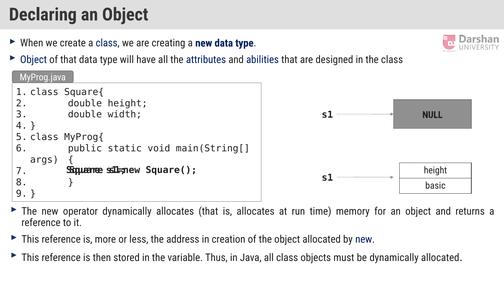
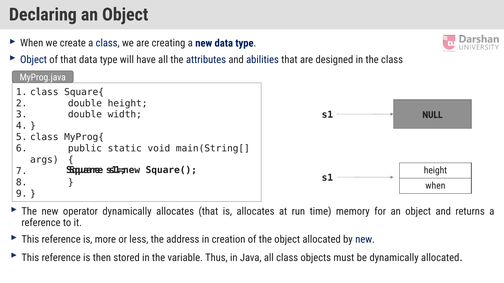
basic at (435, 186): basic -> when
